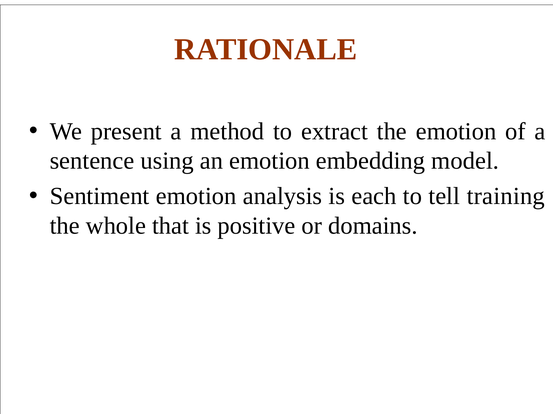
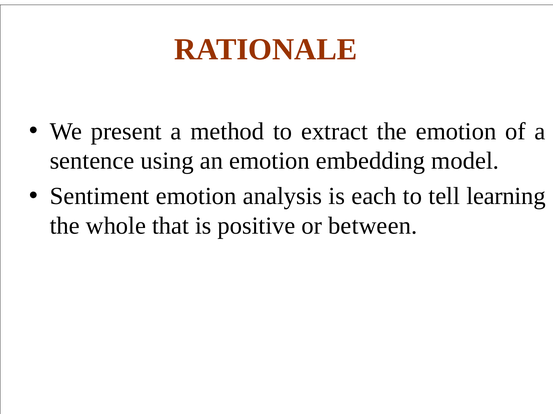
training: training -> learning
domains: domains -> between
